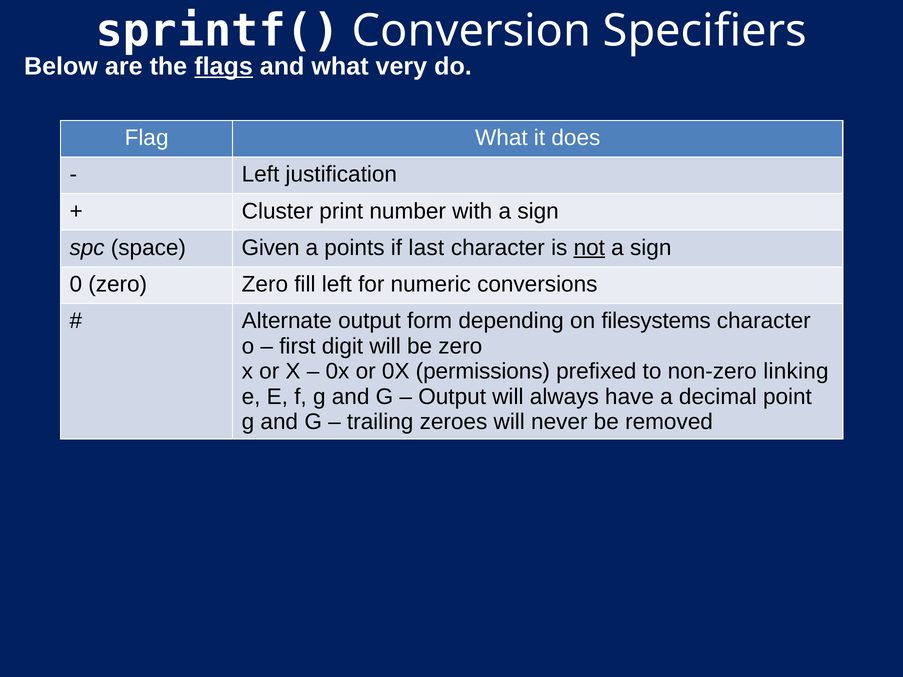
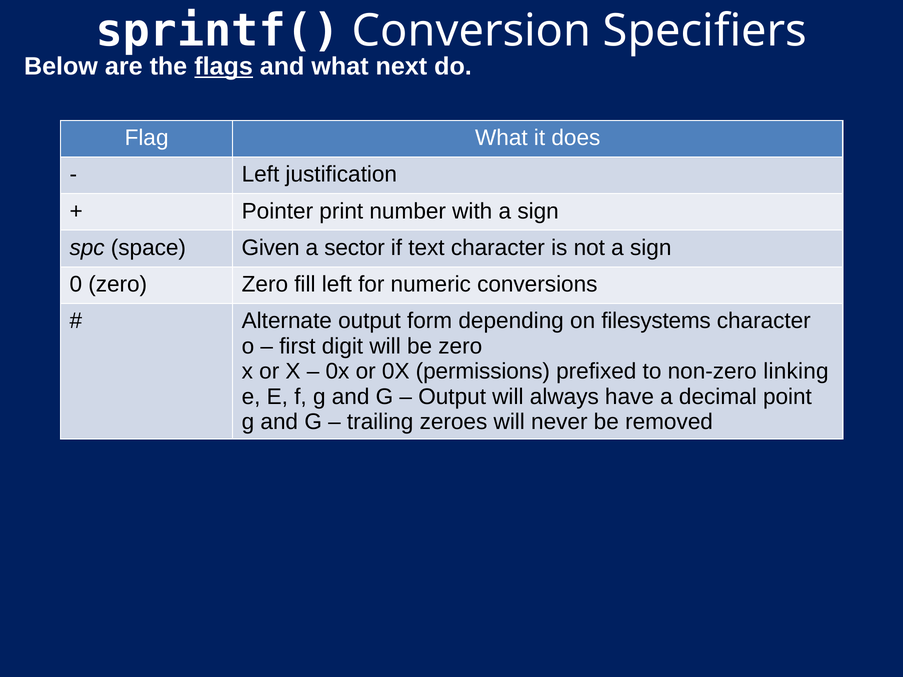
very: very -> next
Cluster: Cluster -> Pointer
points: points -> sector
last: last -> text
not underline: present -> none
